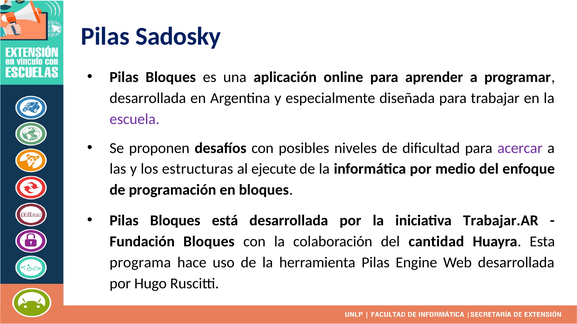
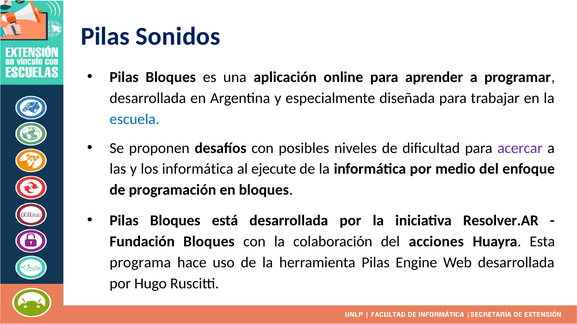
Sadosky: Sadosky -> Sonidos
escuela colour: purple -> blue
los estructuras: estructuras -> informática
Trabajar.AR: Trabajar.AR -> Resolver.AR
cantidad: cantidad -> acciones
